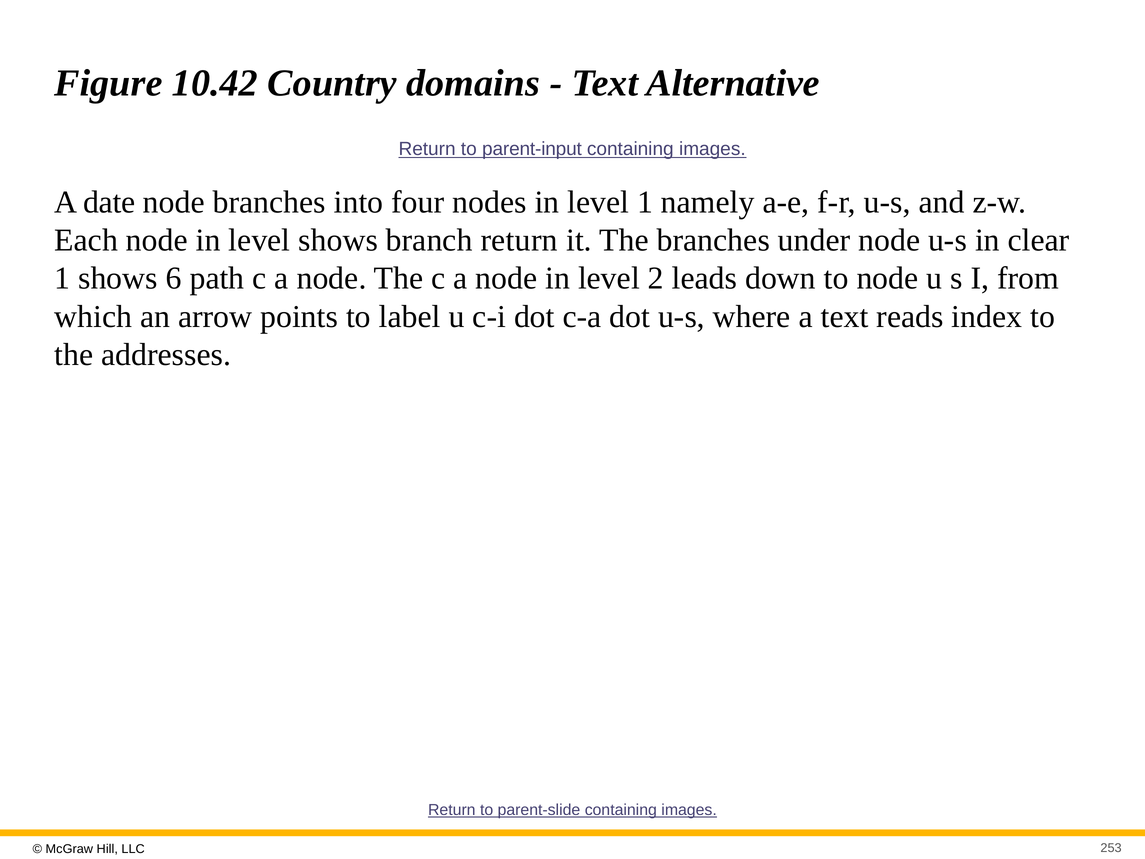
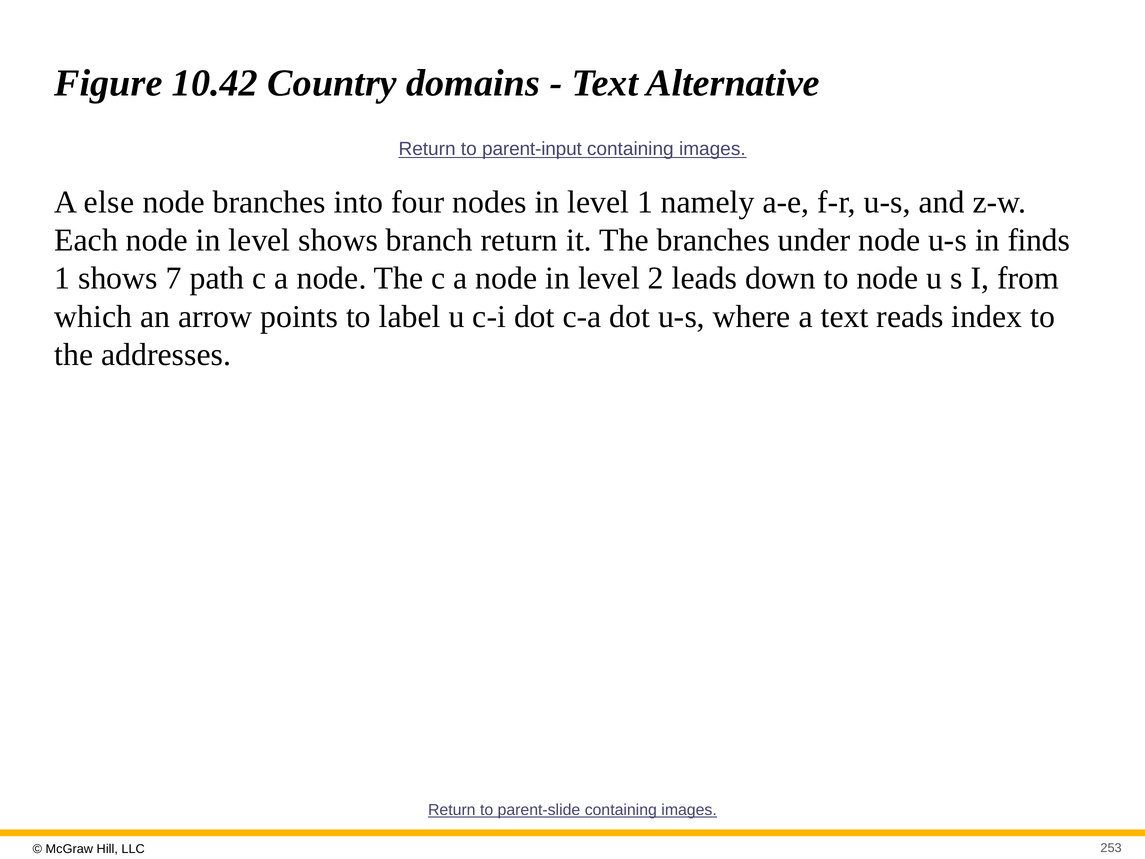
date: date -> else
clear: clear -> finds
6: 6 -> 7
